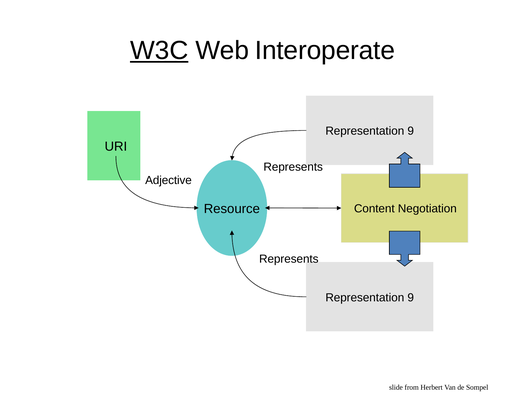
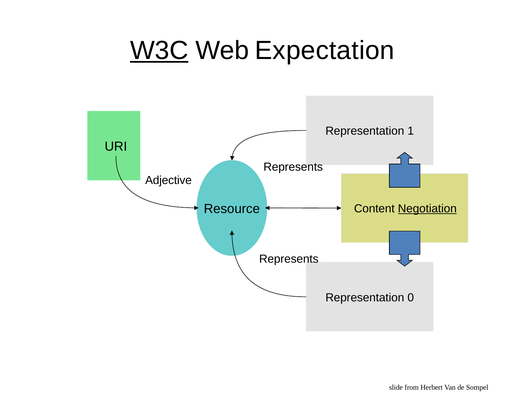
Interoperate: Interoperate -> Expectation
9 at (411, 131): 9 -> 1
Negotiation underline: none -> present
9 at (411, 297): 9 -> 0
